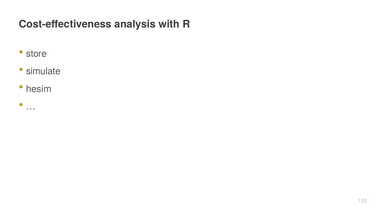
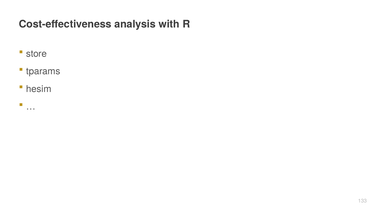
simulate: simulate -> tparams
